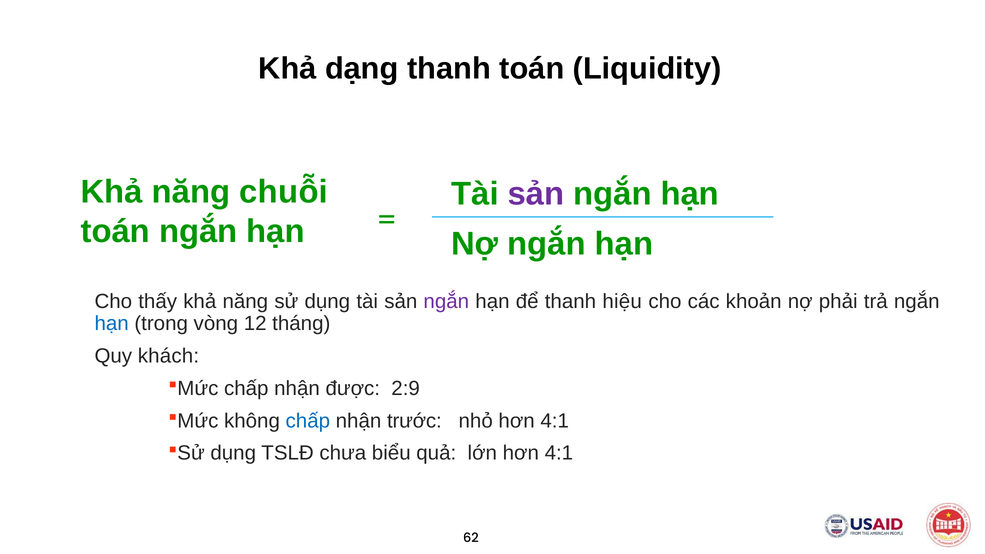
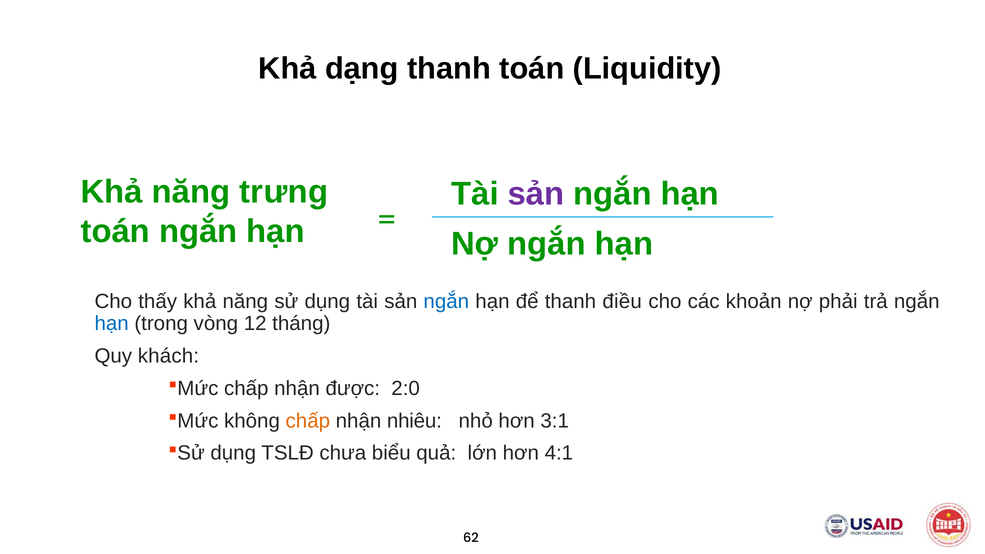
chuỗi: chuỗi -> trưng
ngắn at (446, 301) colour: purple -> blue
hiệu: hiệu -> điều
2:9: 2:9 -> 2:0
chấp at (308, 421) colour: blue -> orange
trước: trước -> nhiêu
nhỏ hơn 4:1: 4:1 -> 3:1
